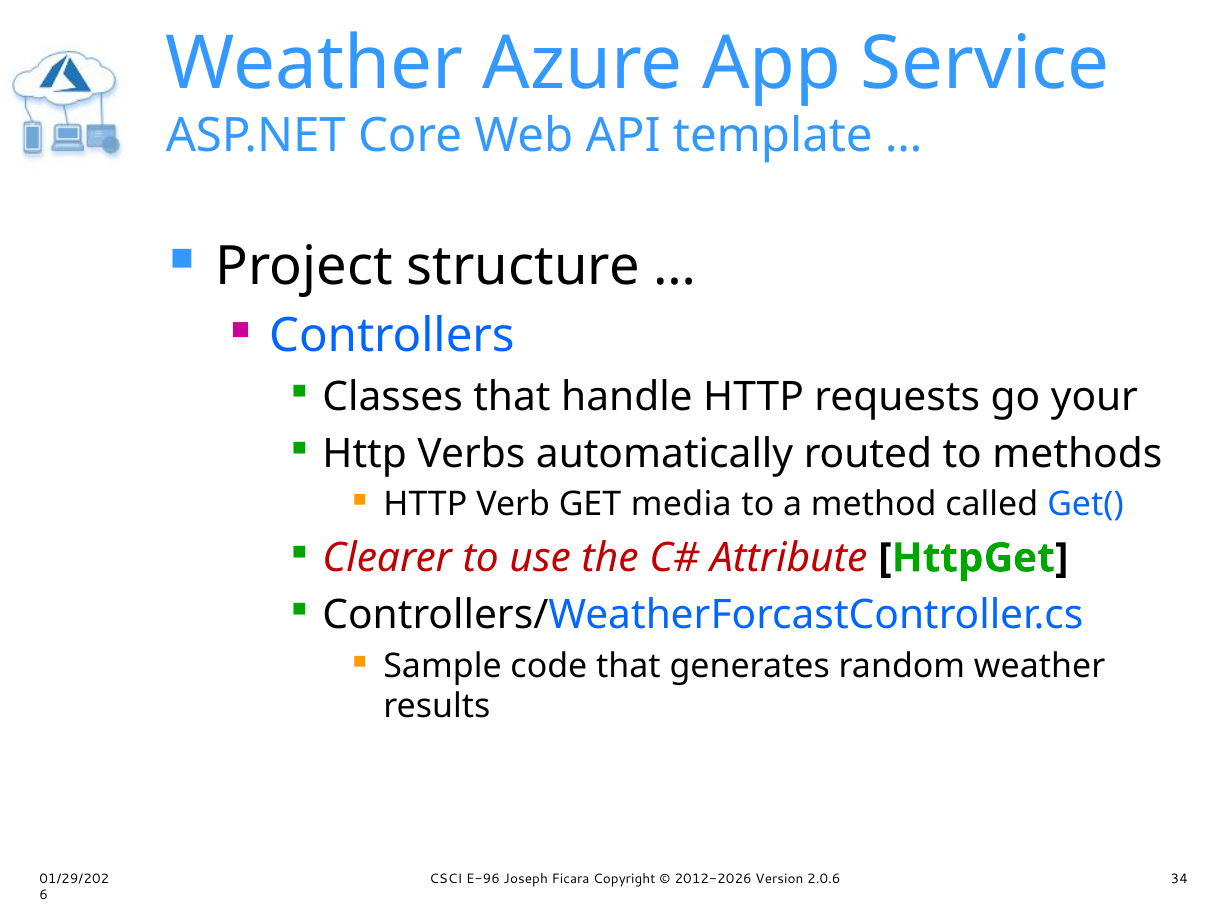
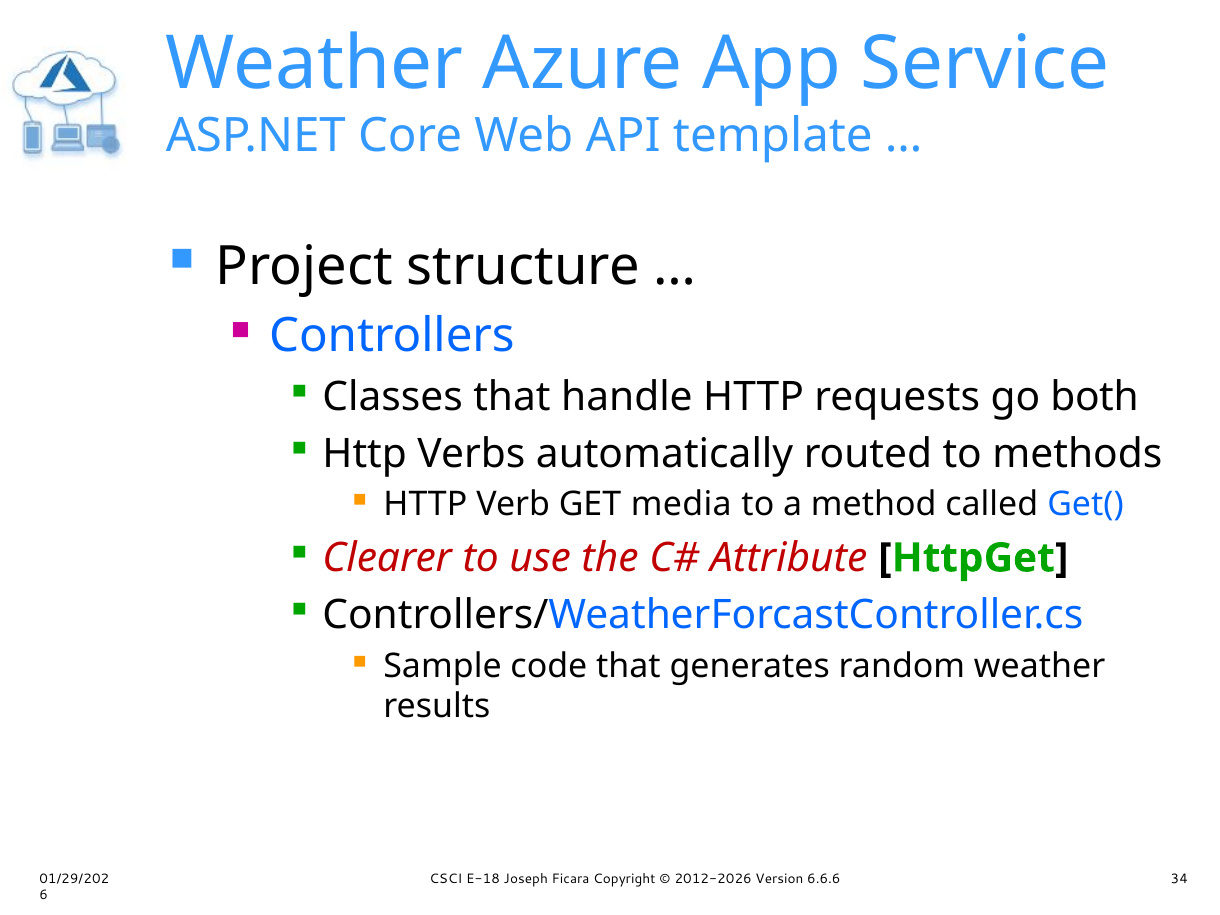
your: your -> both
E-96: E-96 -> E-18
2.0.6: 2.0.6 -> 6.6.6
